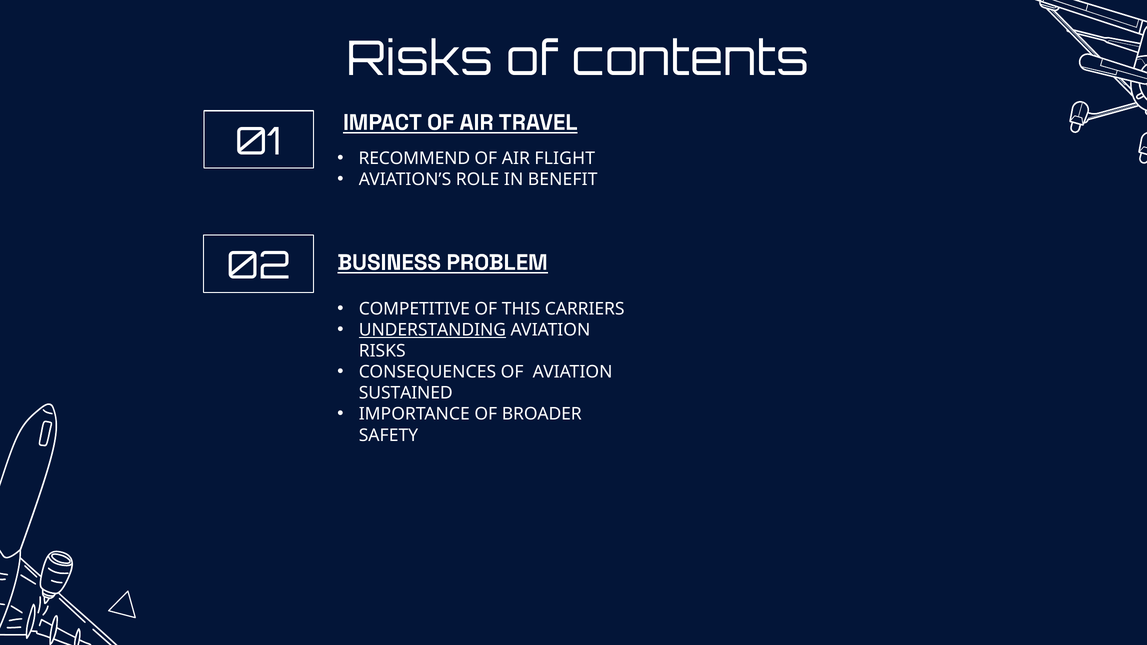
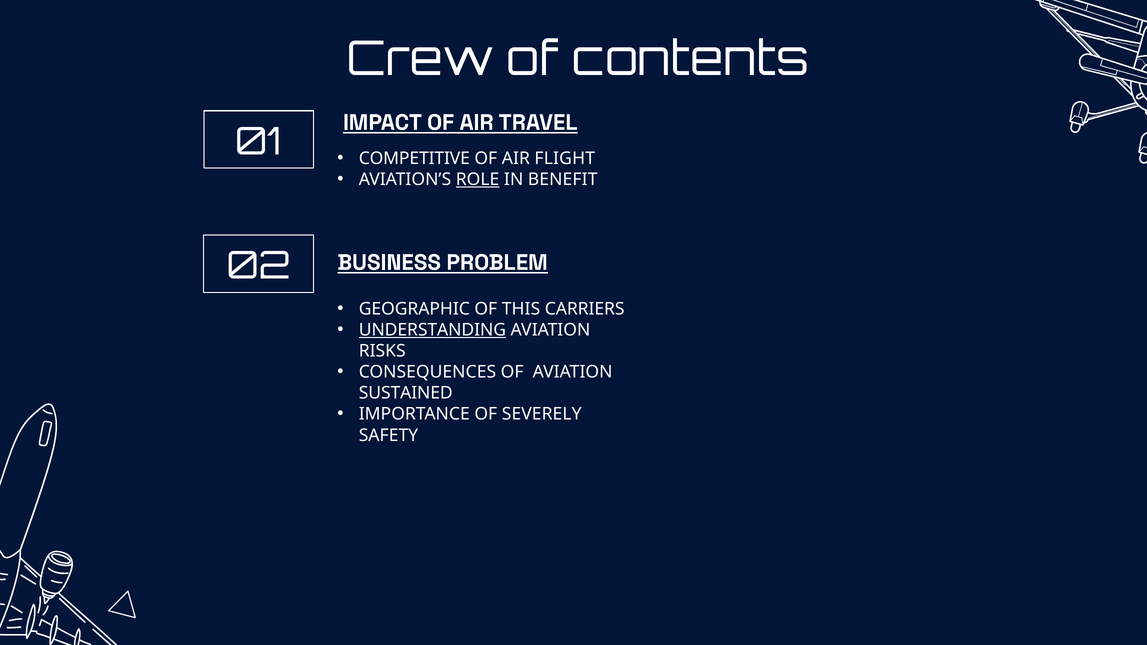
Risks at (420, 59): Risks -> Crew
RECOMMEND: RECOMMEND -> COMPETITIVE
ROLE underline: none -> present
COMPETITIVE: COMPETITIVE -> GEOGRAPHIC
BROADER: BROADER -> SEVERELY
